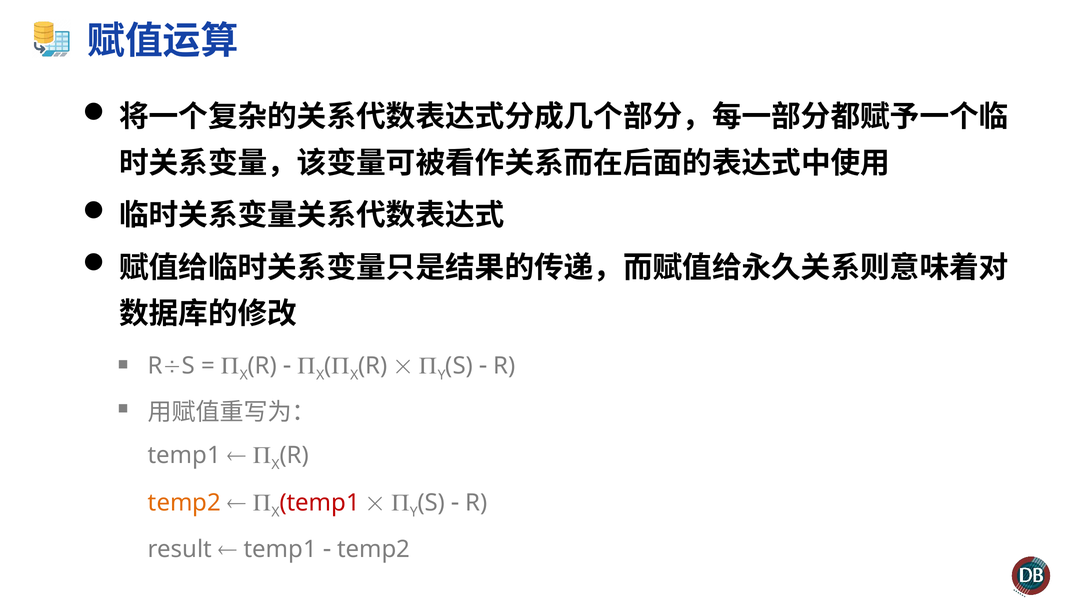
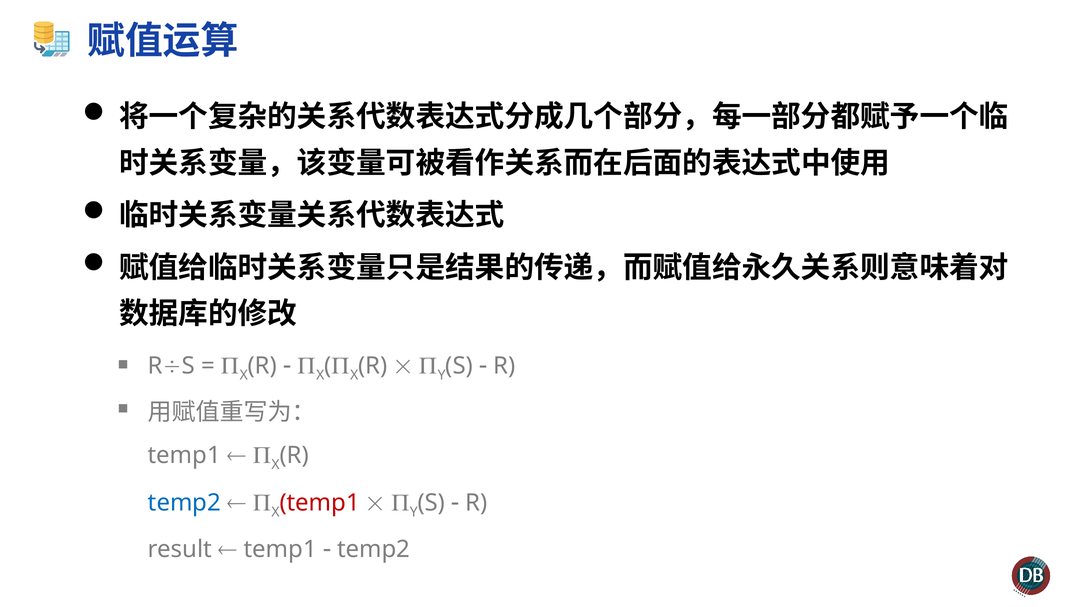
temp2 at (184, 503) colour: orange -> blue
